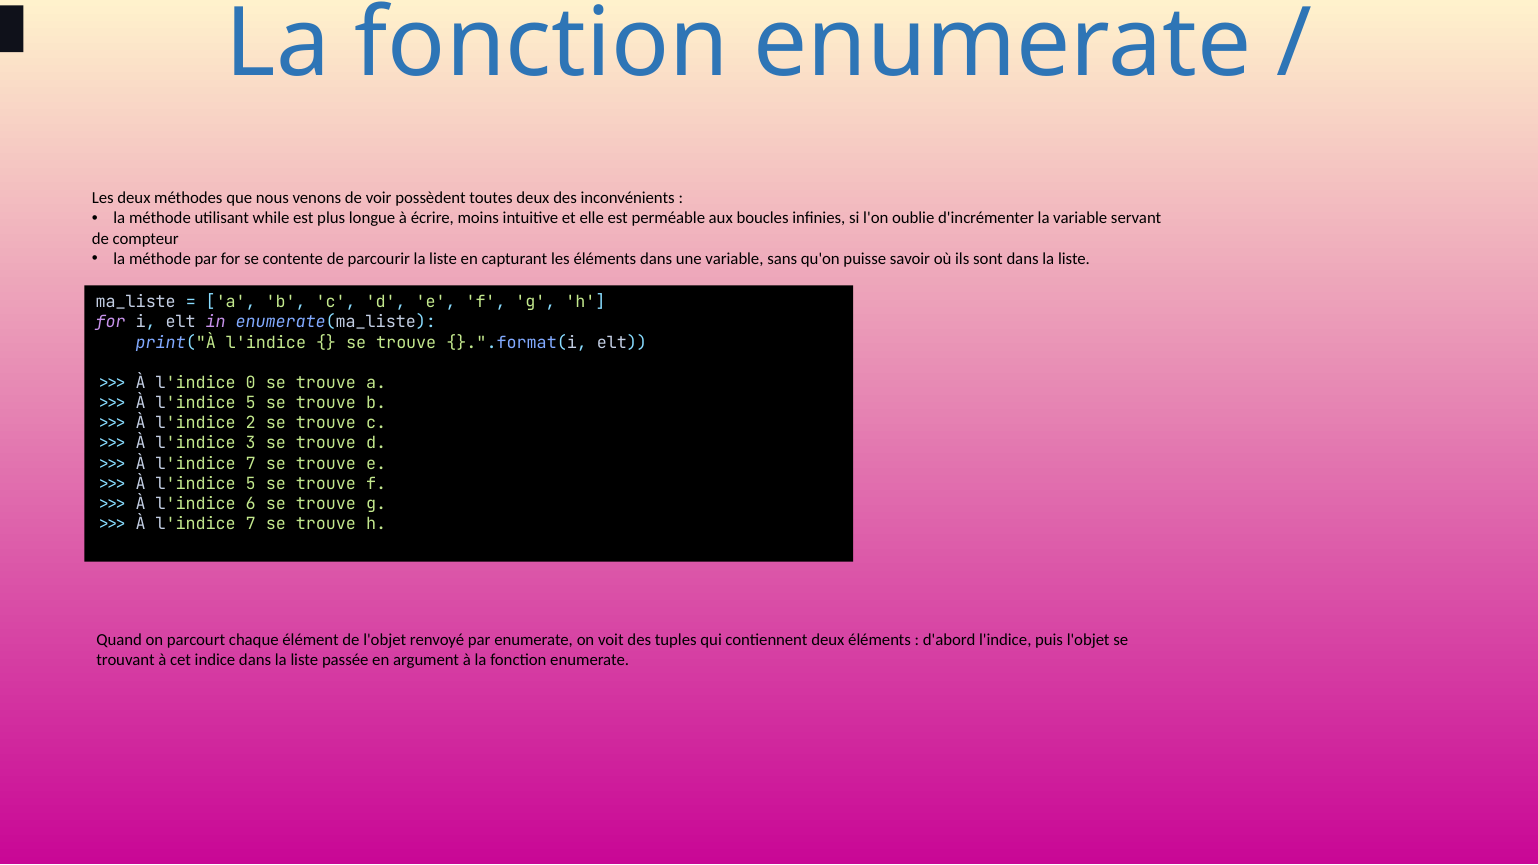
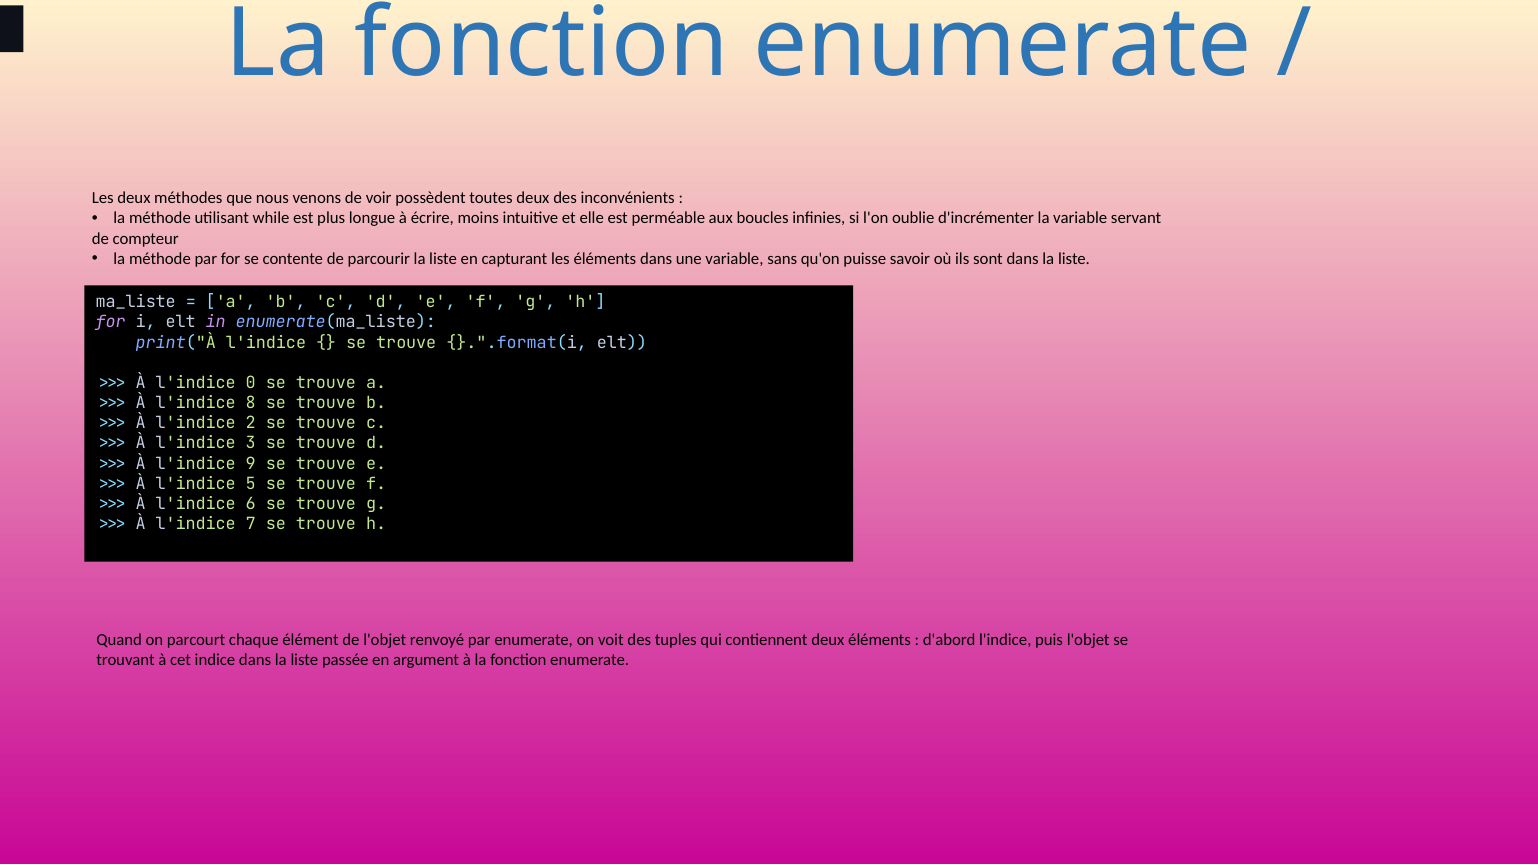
5 at (251, 403): 5 -> 8
7 at (251, 464): 7 -> 9
